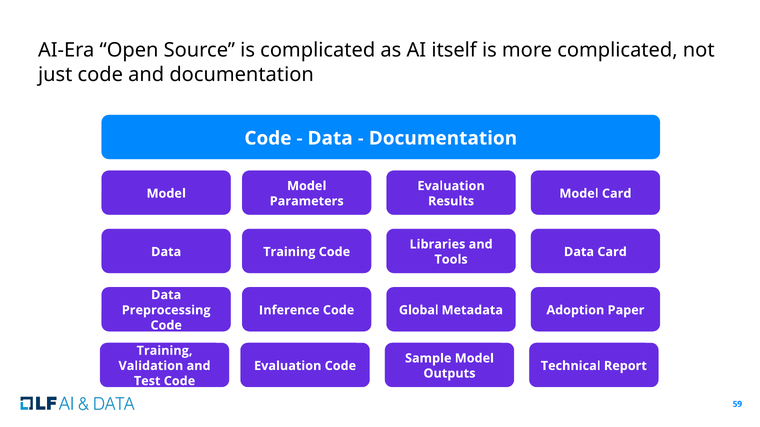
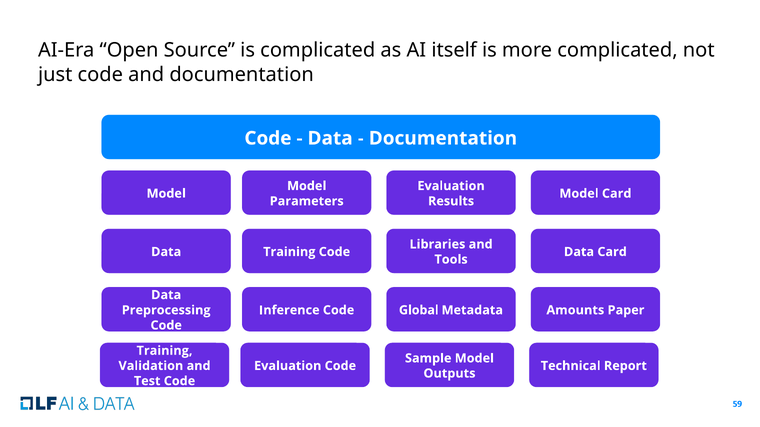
Adoption: Adoption -> Amounts
